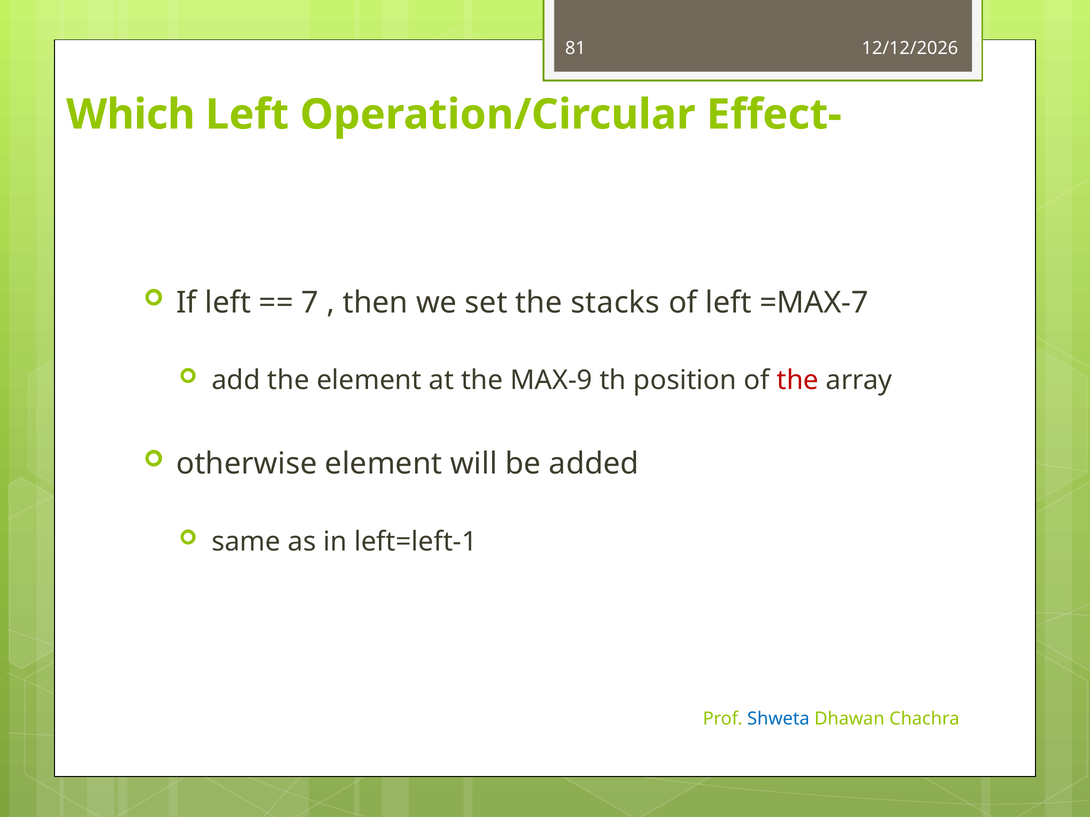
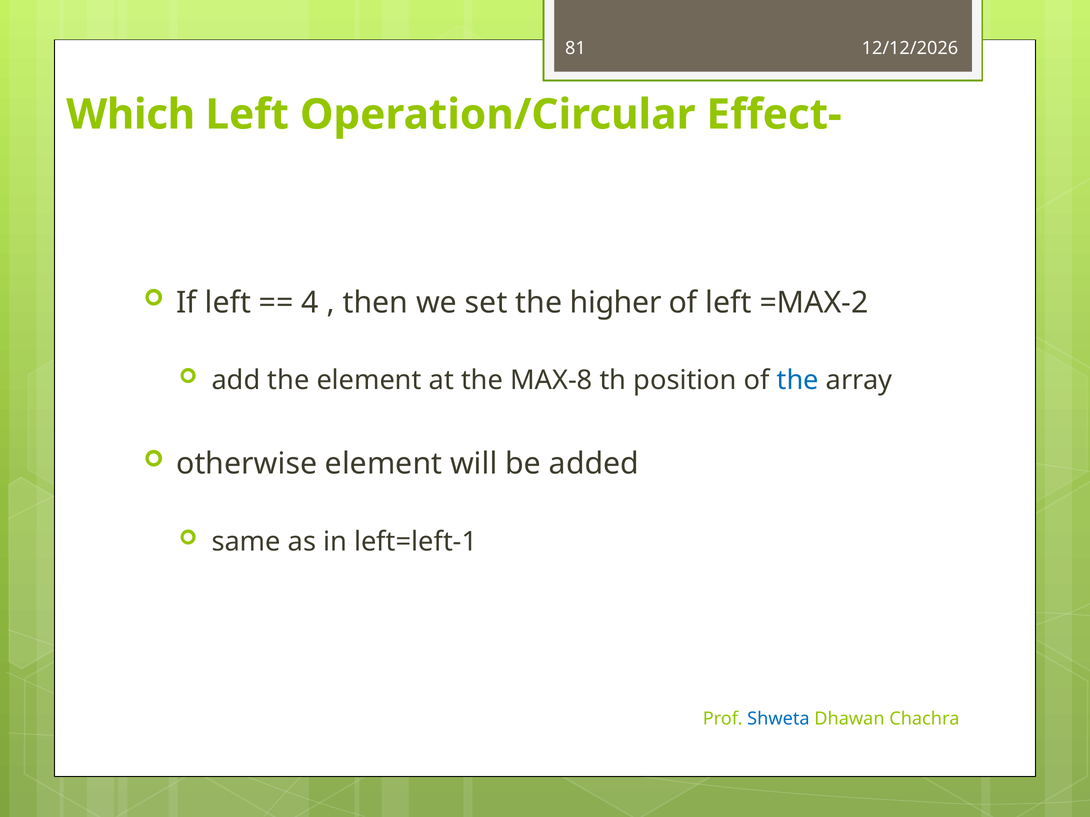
7: 7 -> 4
stacks: stacks -> higher
=MAX-7: =MAX-7 -> =MAX-2
MAX-9: MAX-9 -> MAX-8
the at (798, 381) colour: red -> blue
